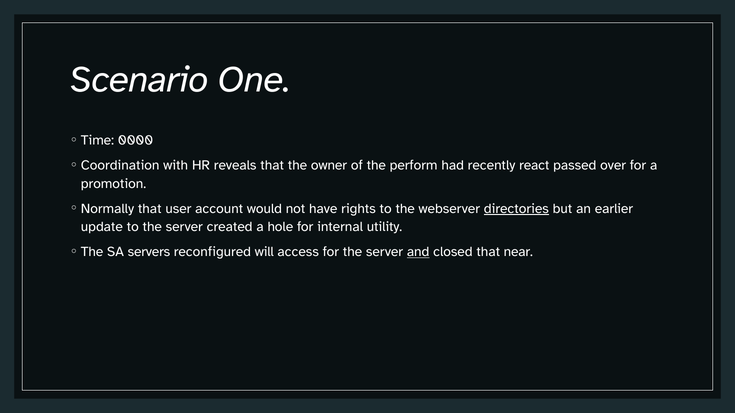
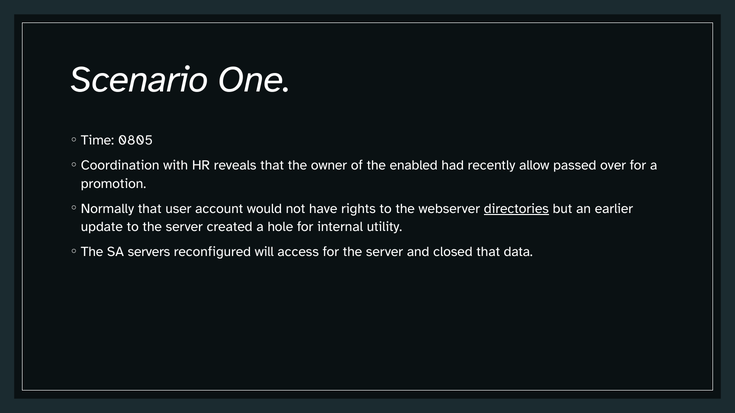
0000: 0000 -> 0805
perform: perform -> enabled
react: react -> allow
and underline: present -> none
near: near -> data
